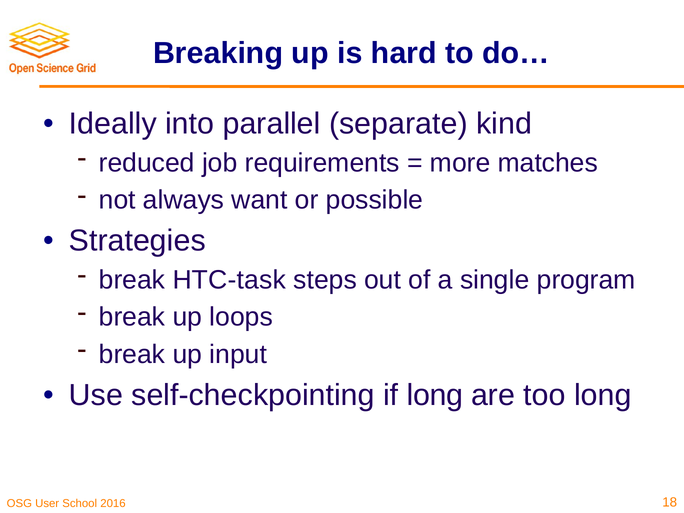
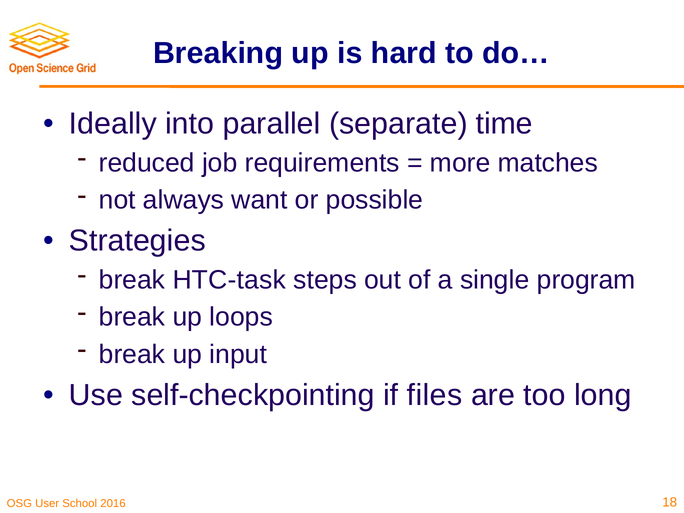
kind: kind -> time
if long: long -> files
